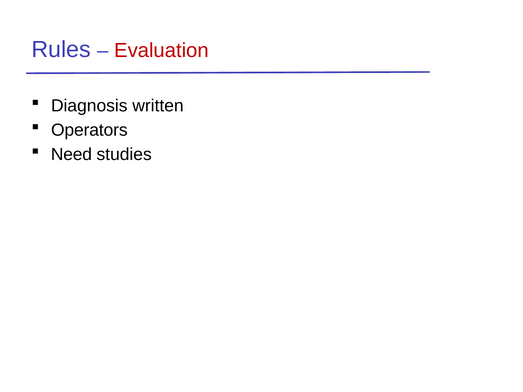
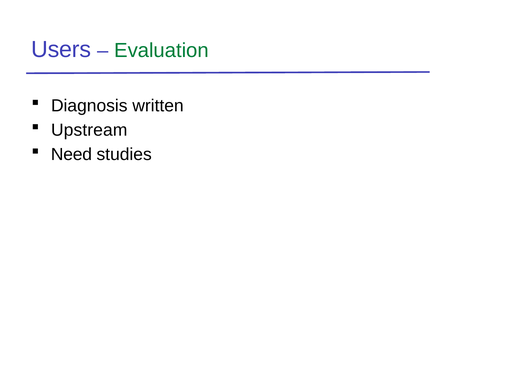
Rules: Rules -> Users
Evaluation colour: red -> green
Operators: Operators -> Upstream
